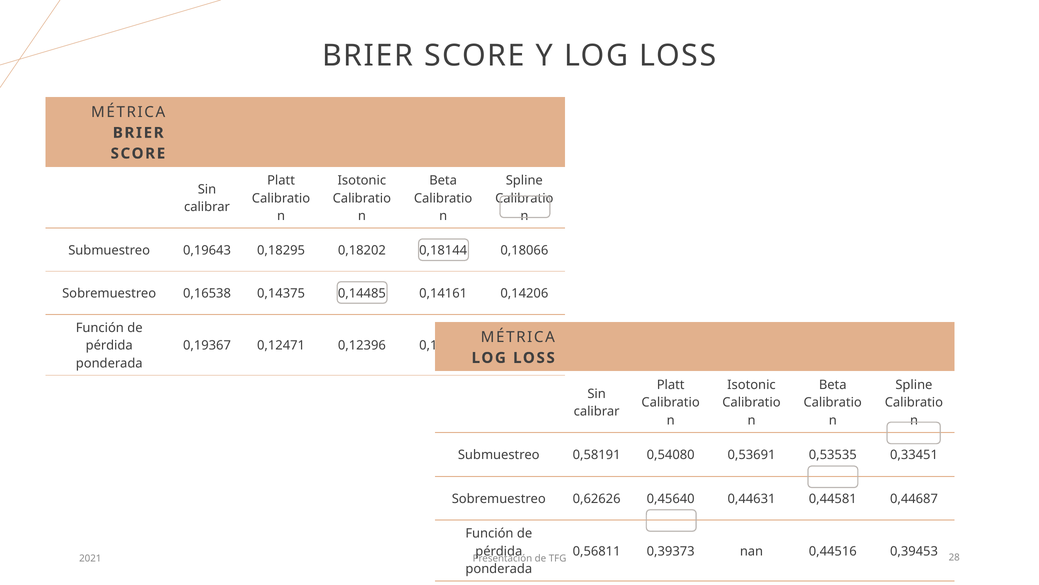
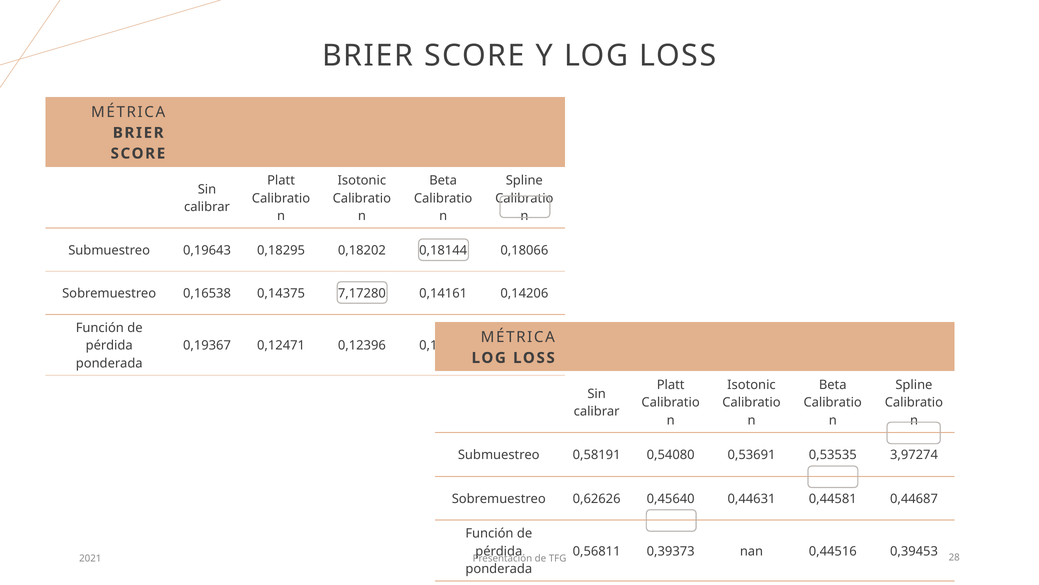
0,14485: 0,14485 -> 7,17280
0,33451: 0,33451 -> 3,97274
